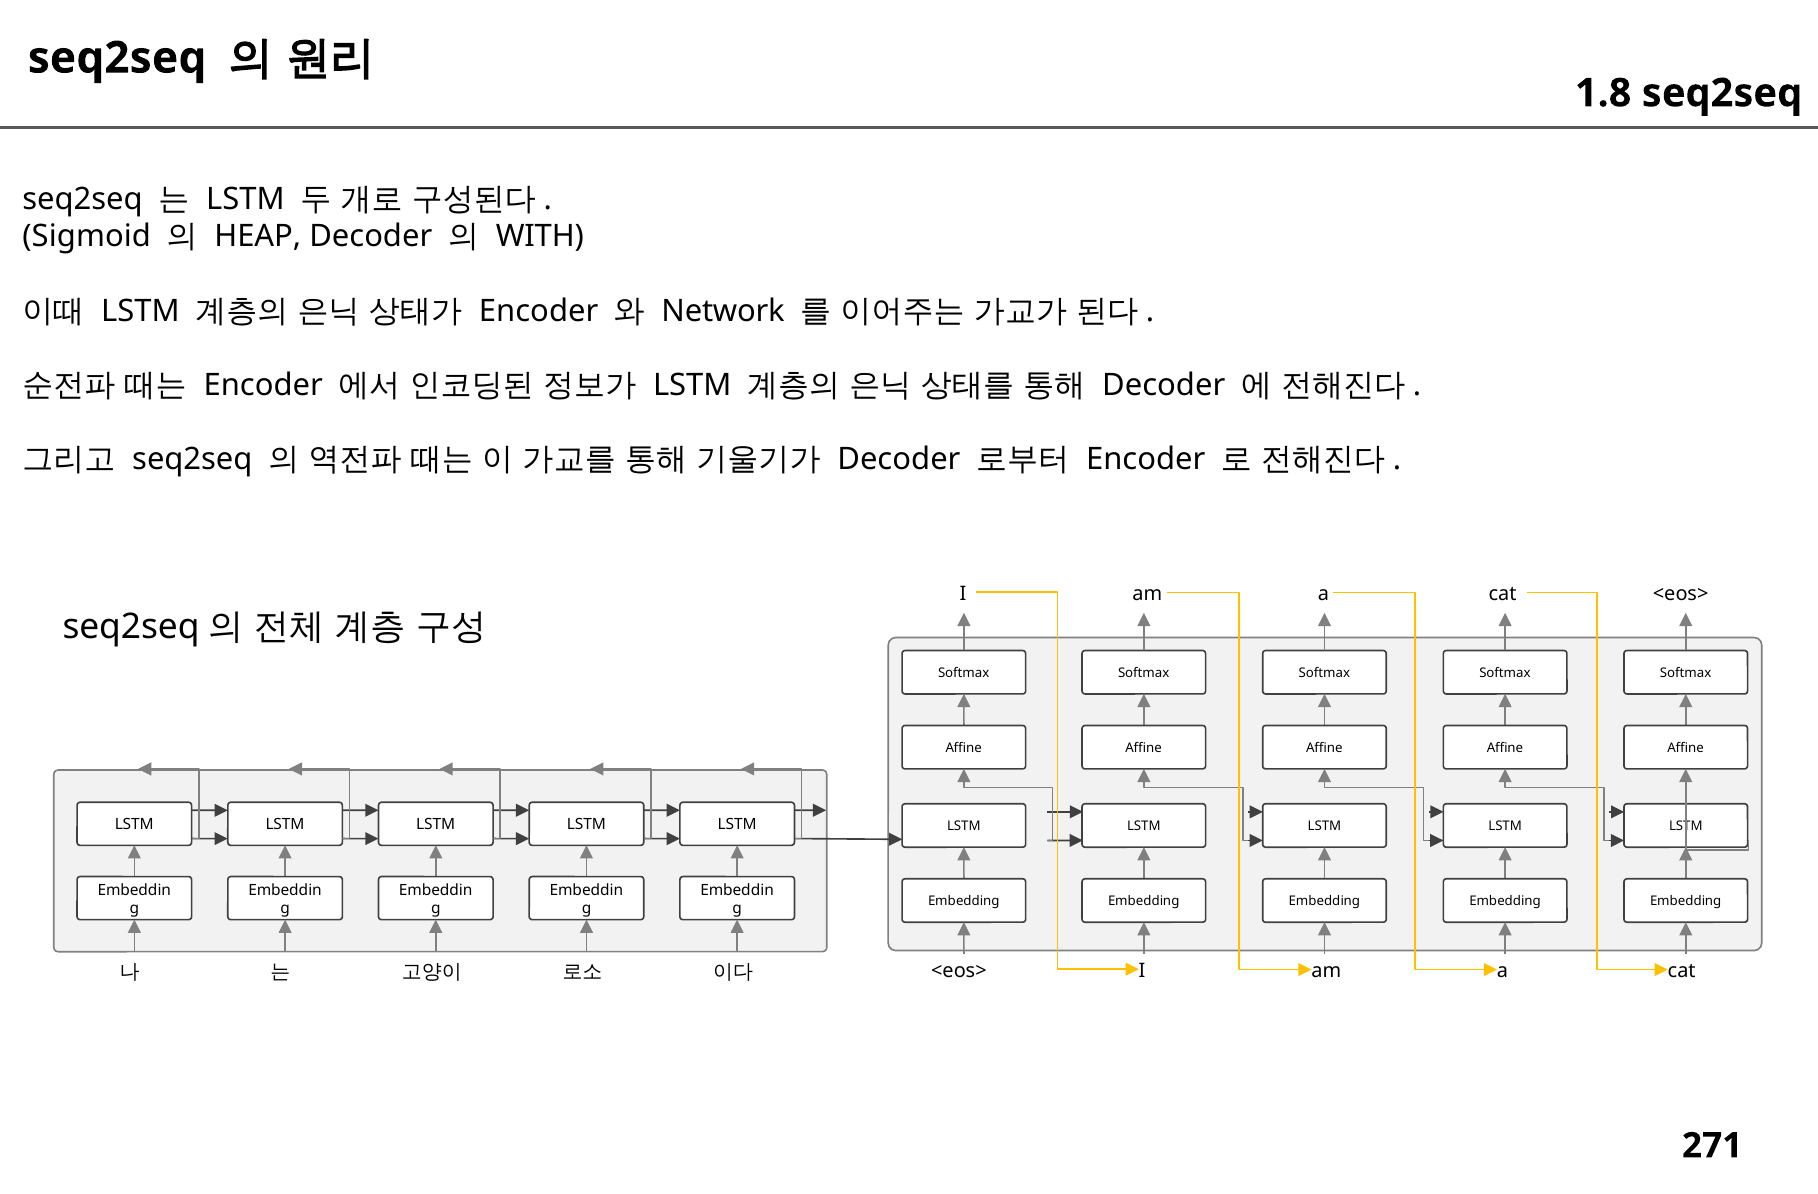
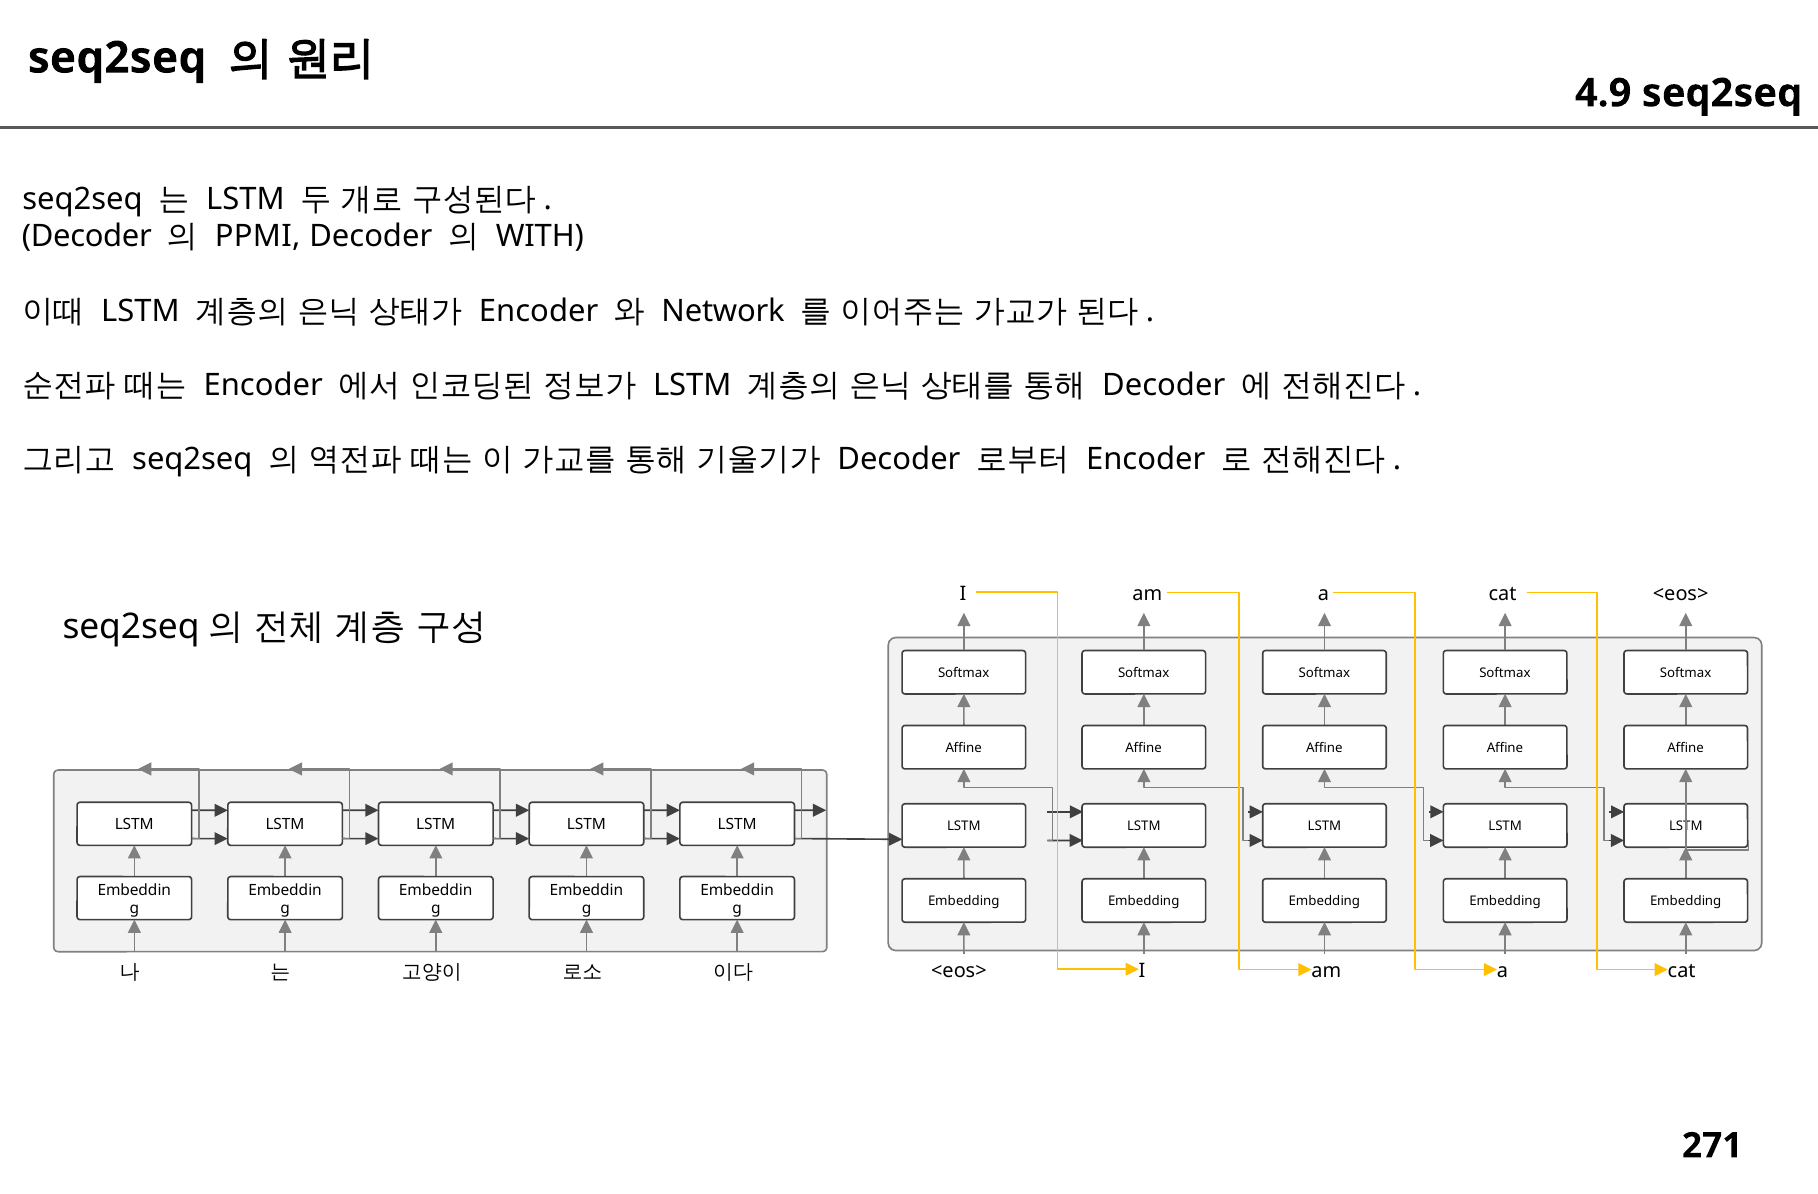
1.8: 1.8 -> 4.9
Sigmoid at (87, 237): Sigmoid -> Decoder
HEAP: HEAP -> PPMI
